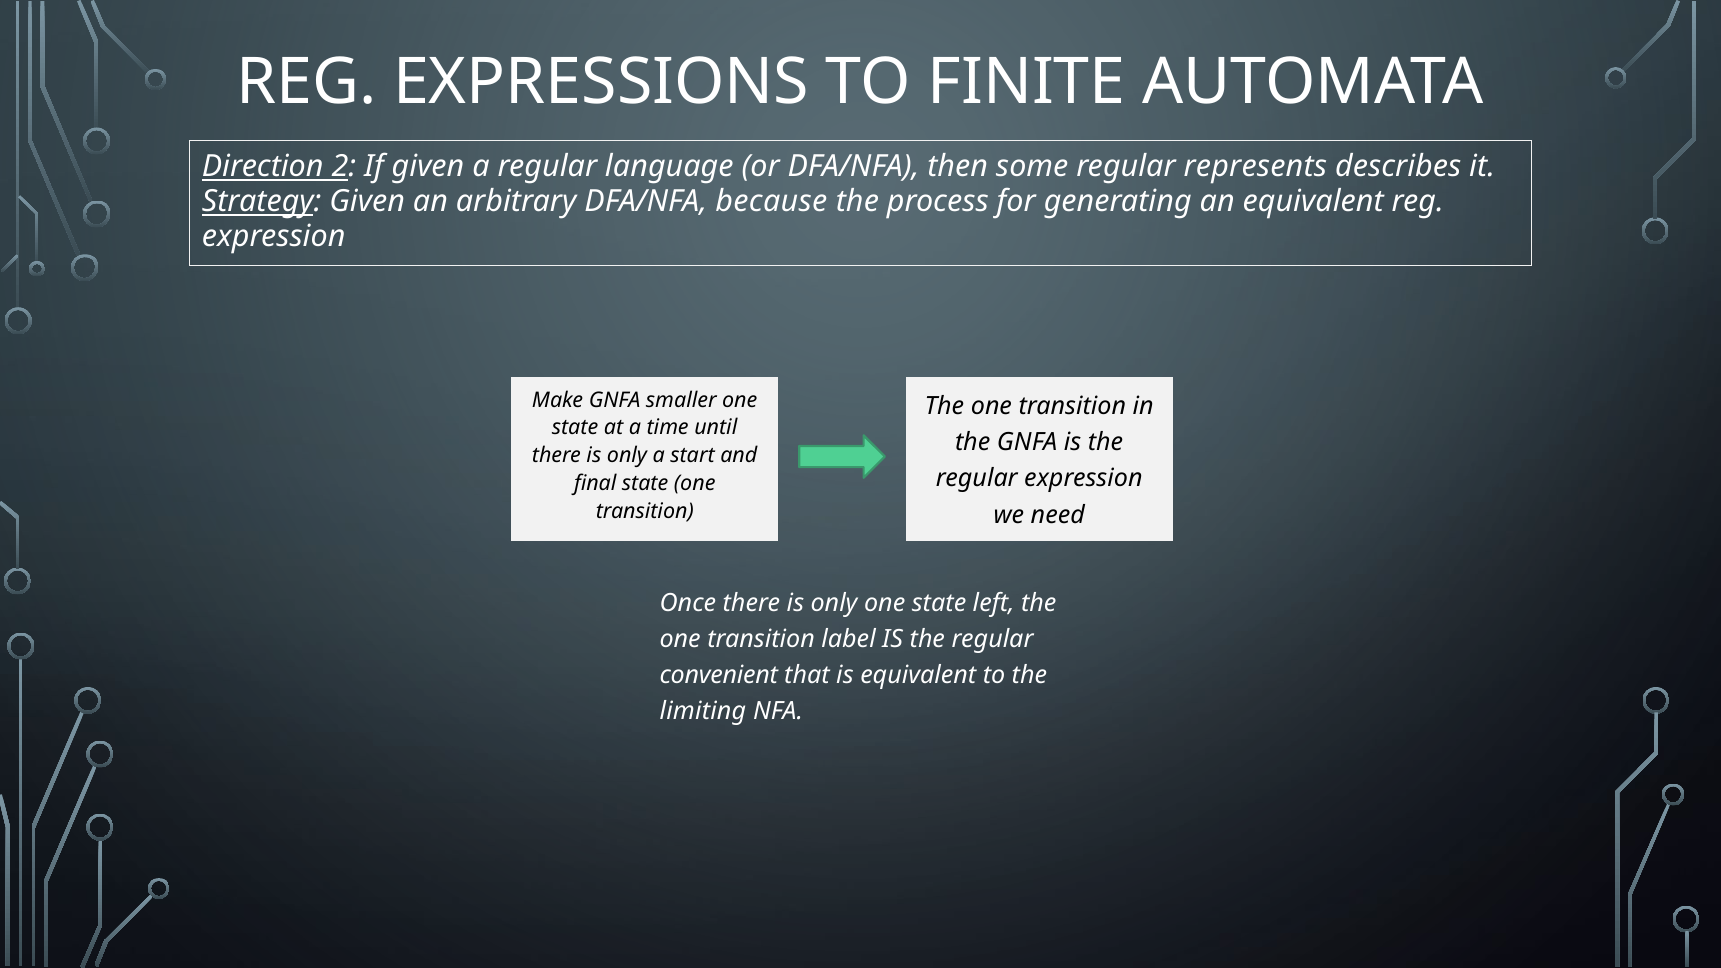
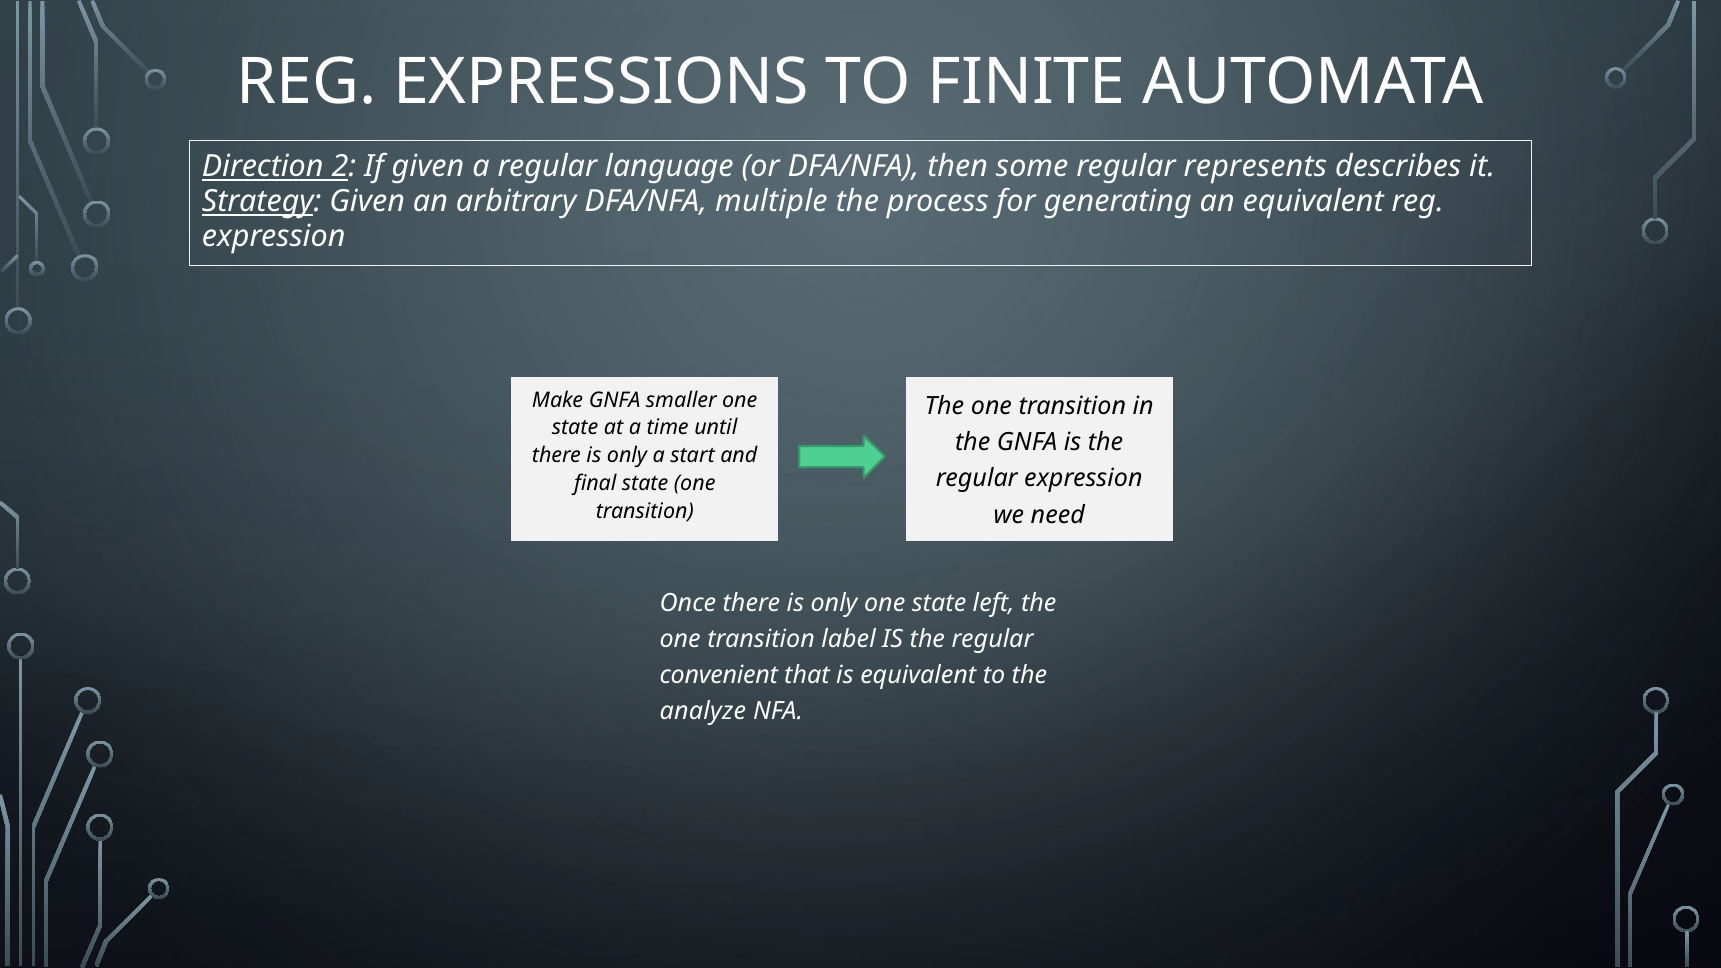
because: because -> multiple
limiting: limiting -> analyze
